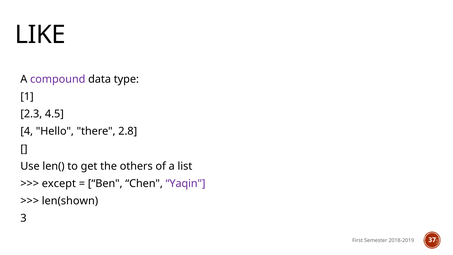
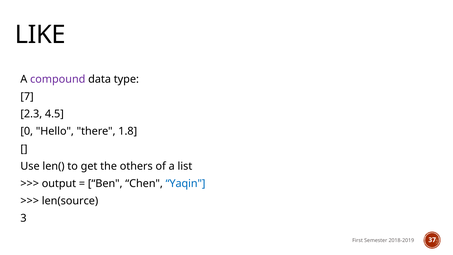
1: 1 -> 7
4: 4 -> 0
2.8: 2.8 -> 1.8
except: except -> output
Yaqin colour: purple -> blue
len(shown: len(shown -> len(source
